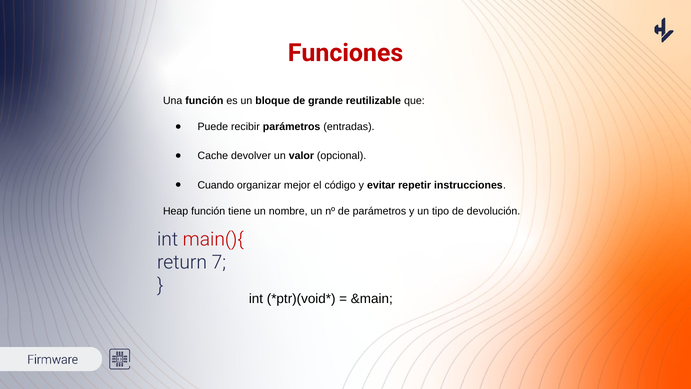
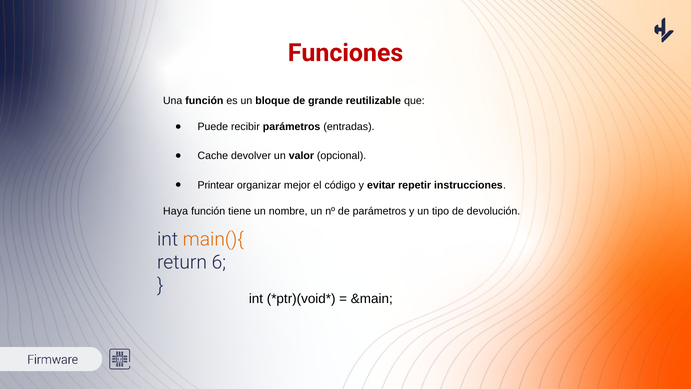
Cuando: Cuando -> Printear
Heap: Heap -> Haya
main(){ colour: red -> orange
7: 7 -> 6
